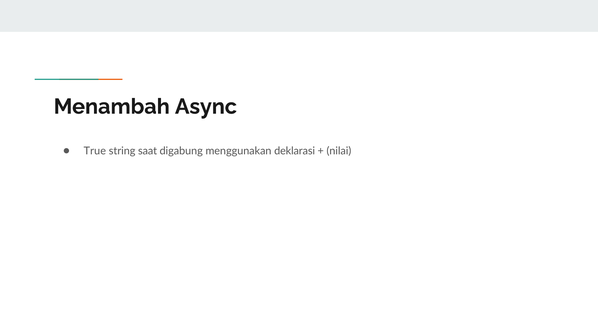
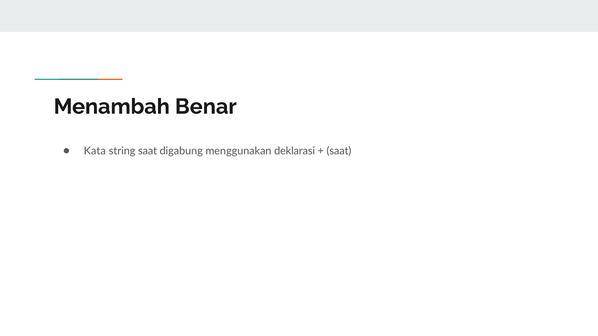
Async: Async -> Benar
True: True -> Kata
nilai at (339, 151): nilai -> saat
